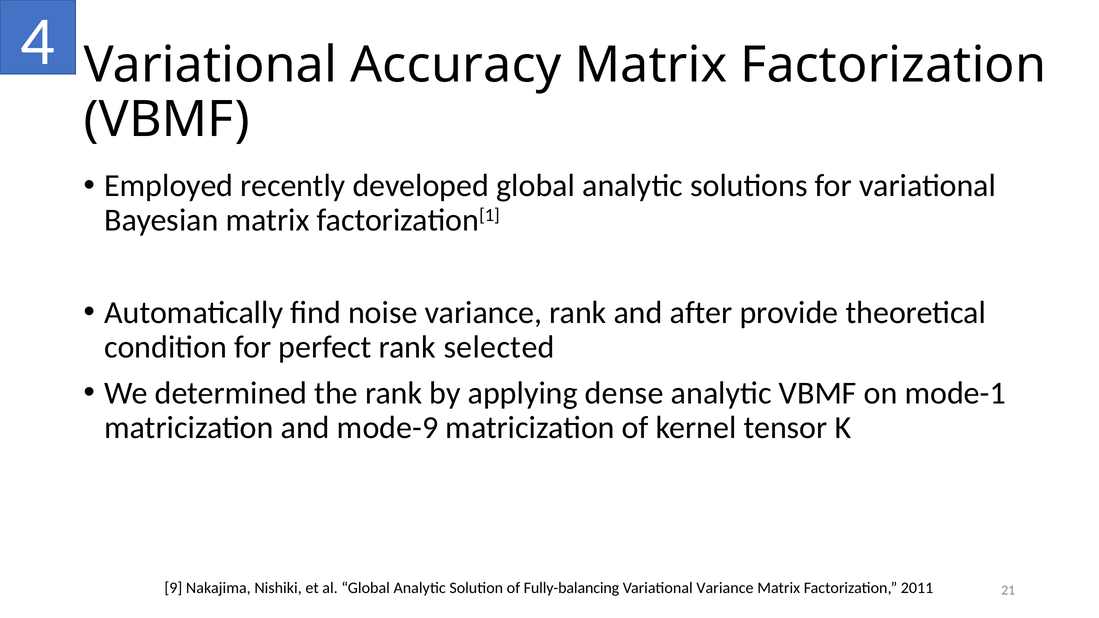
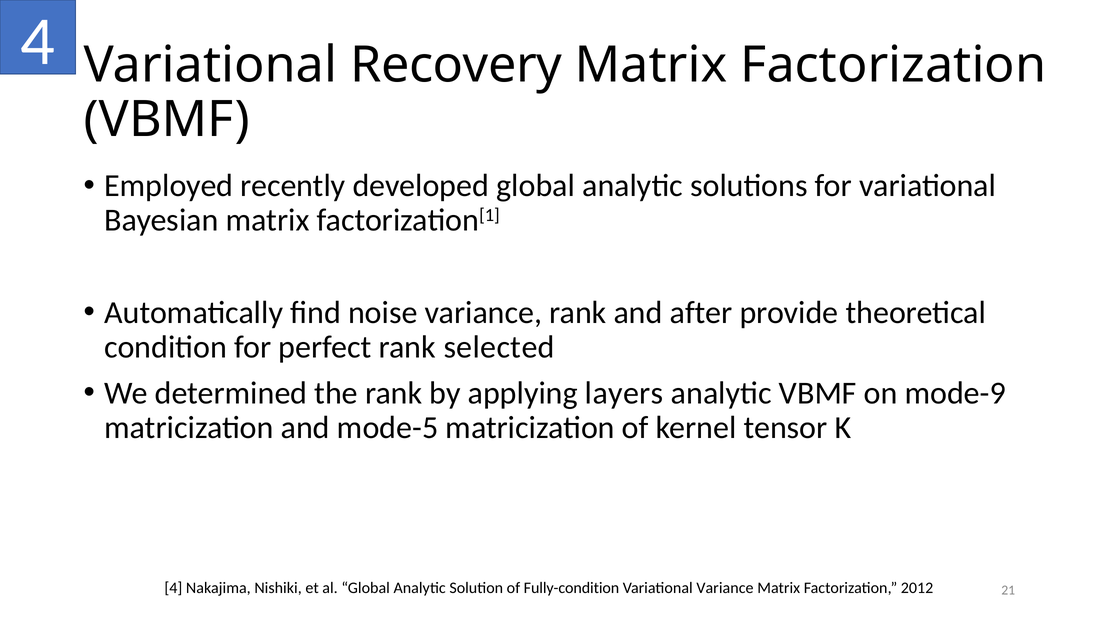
Accuracy: Accuracy -> Recovery
dense: dense -> layers
mode-1: mode-1 -> mode-9
mode-9: mode-9 -> mode-5
9 at (173, 588): 9 -> 4
Fully-balancing: Fully-balancing -> Fully-condition
2011: 2011 -> 2012
